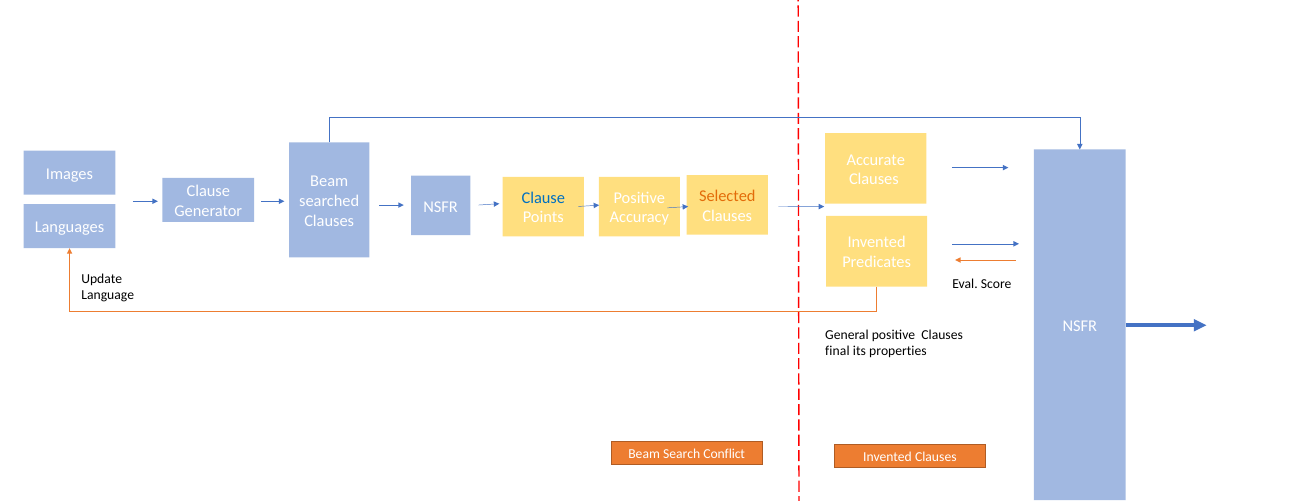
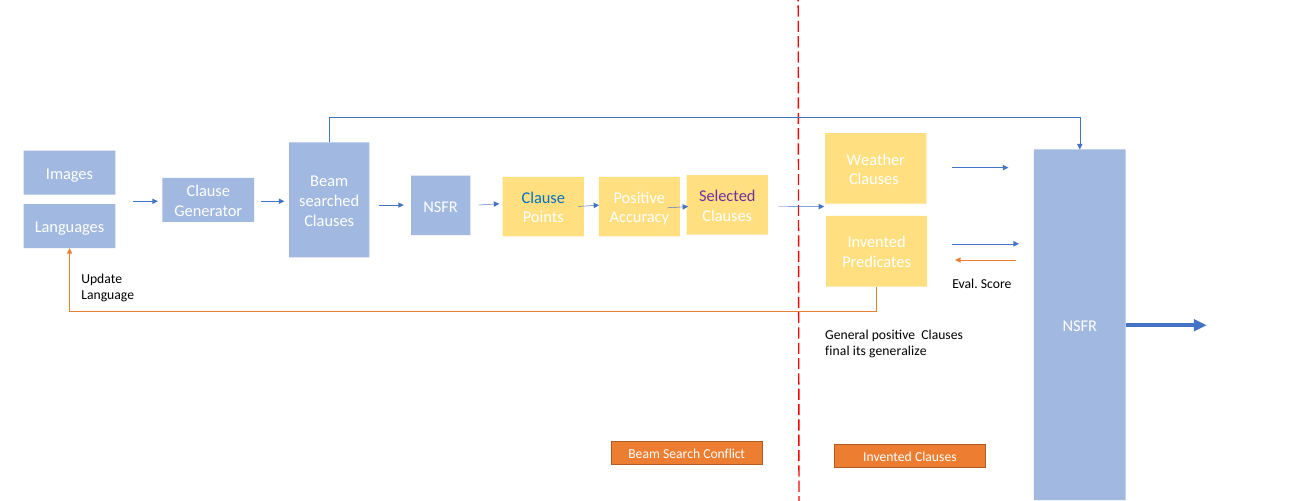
Accurate: Accurate -> Weather
Selected colour: orange -> purple
properties: properties -> generalize
